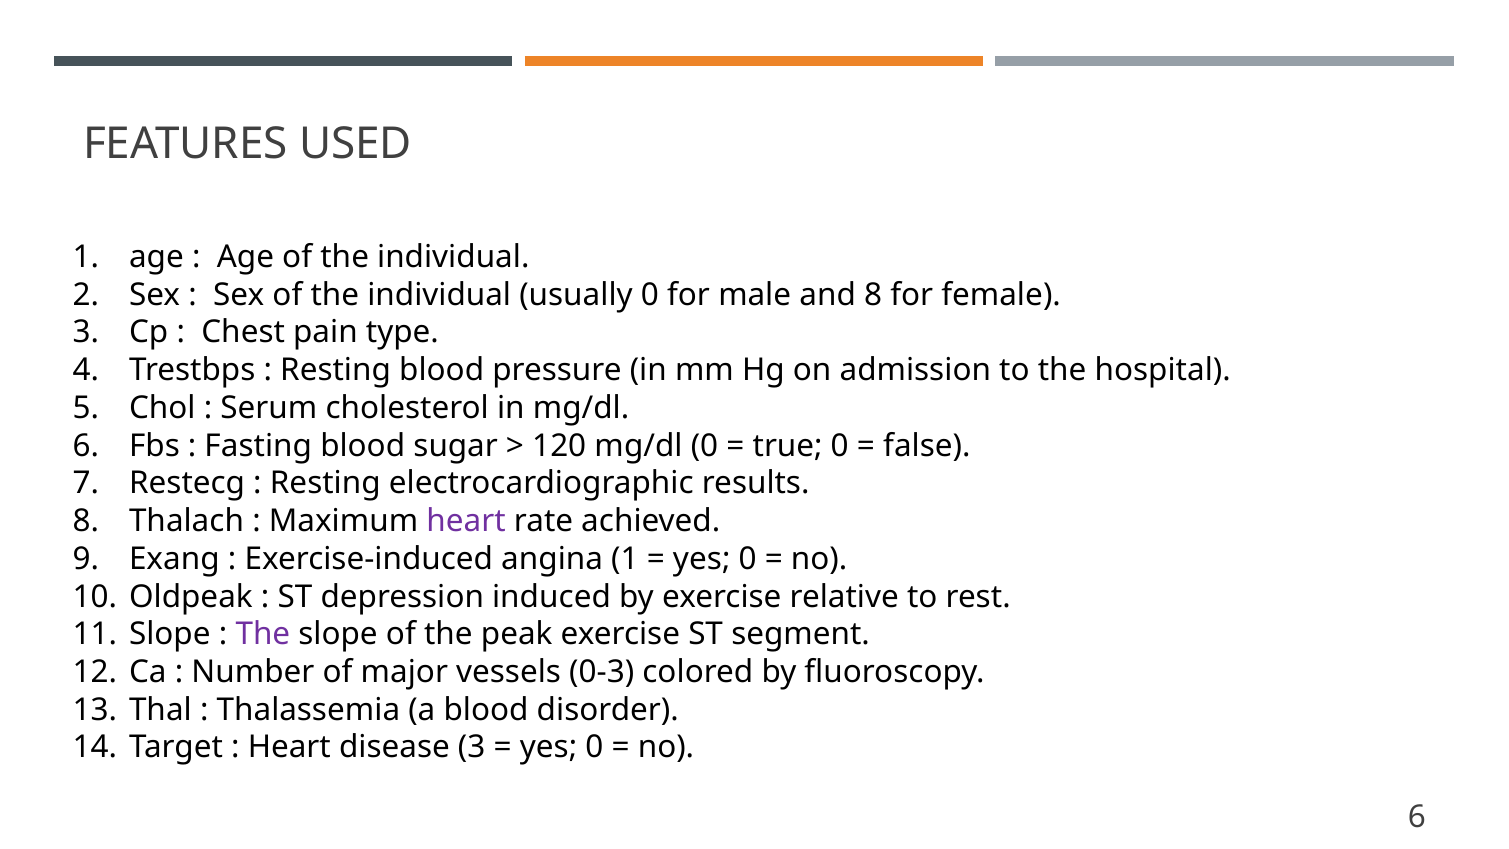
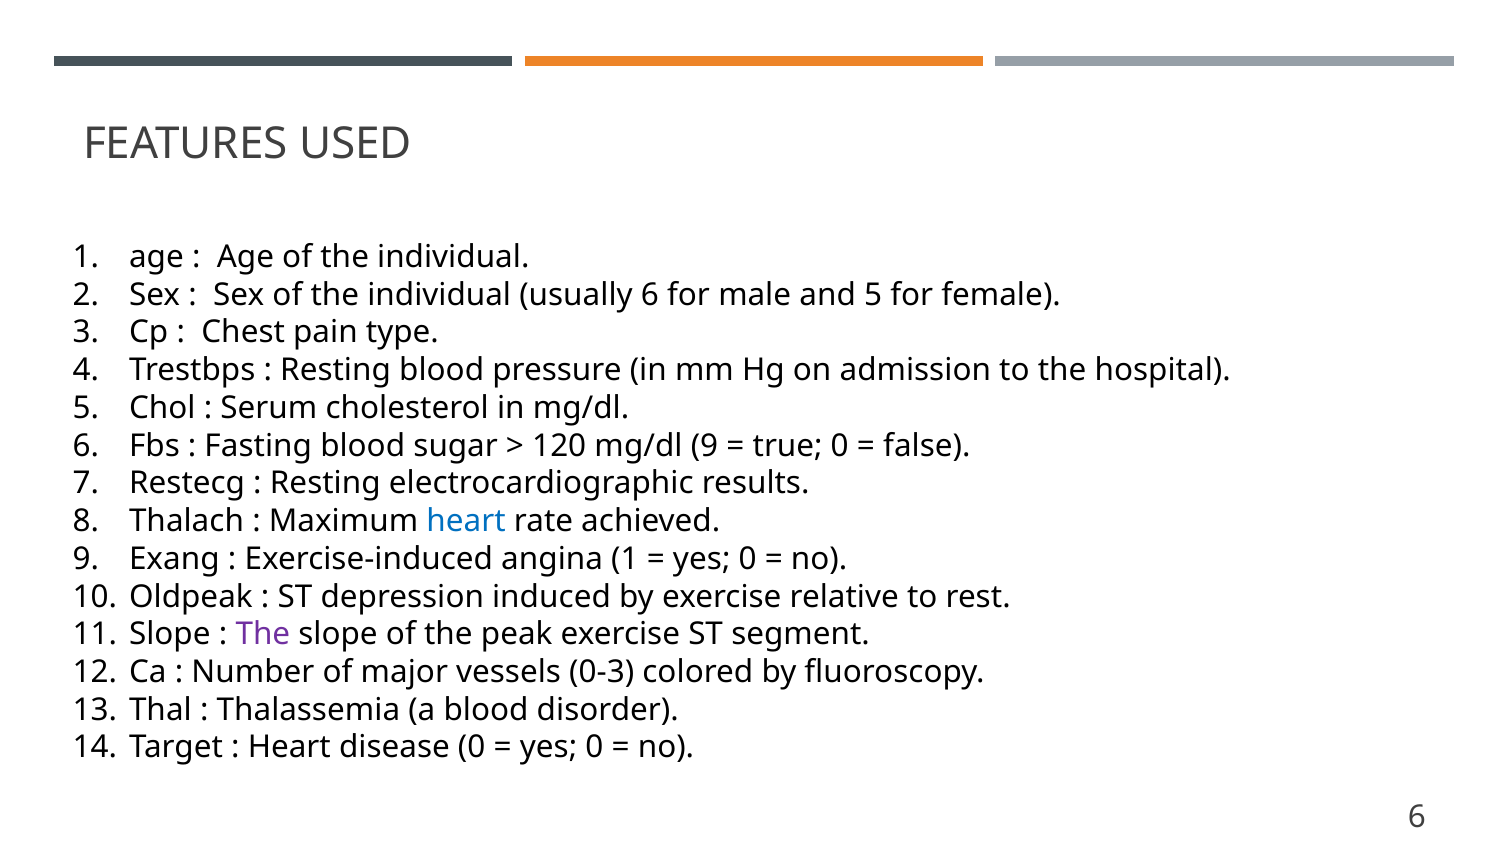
usually 0: 0 -> 6
and 8: 8 -> 5
mg/dl 0: 0 -> 9
heart at (466, 521) colour: purple -> blue
disease 3: 3 -> 0
